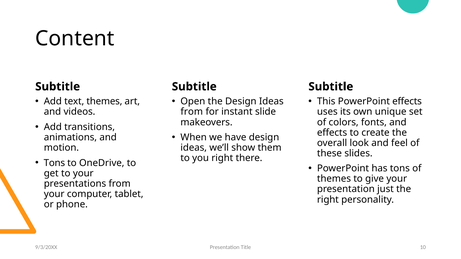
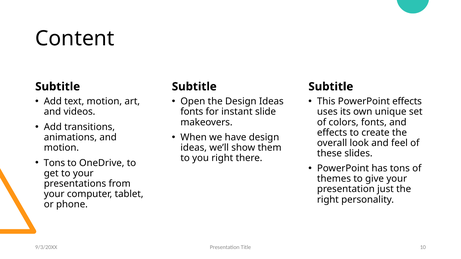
text themes: themes -> motion
from at (192, 112): from -> fonts
